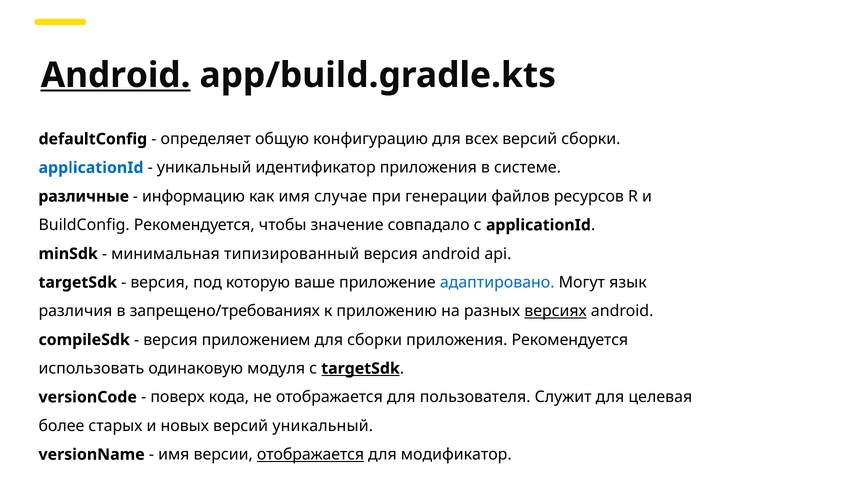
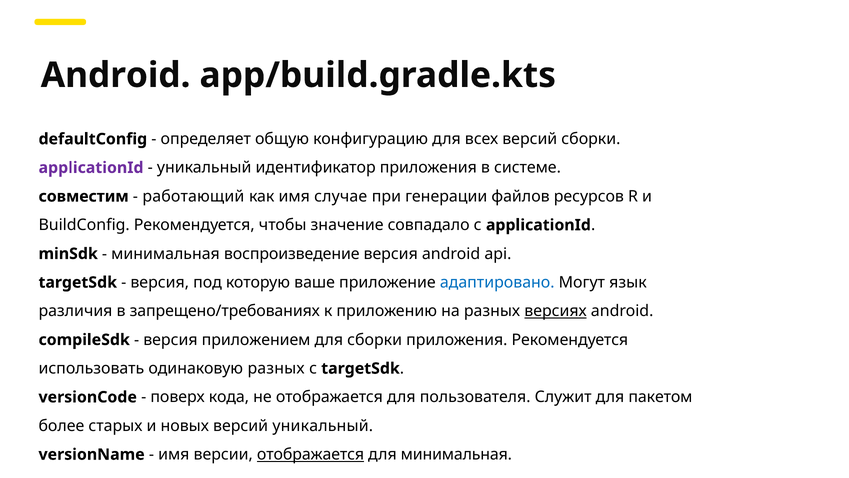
Android at (116, 75) underline: present -> none
applicationId at (91, 168) colour: blue -> purple
различные: различные -> совместим
информацию: информацию -> работающий
типизированный: типизированный -> воспроизведение
одинаковую модуля: модуля -> разных
targetSdk at (361, 368) underline: present -> none
целевая: целевая -> пакетом
для модификатор: модификатор -> минимальная
